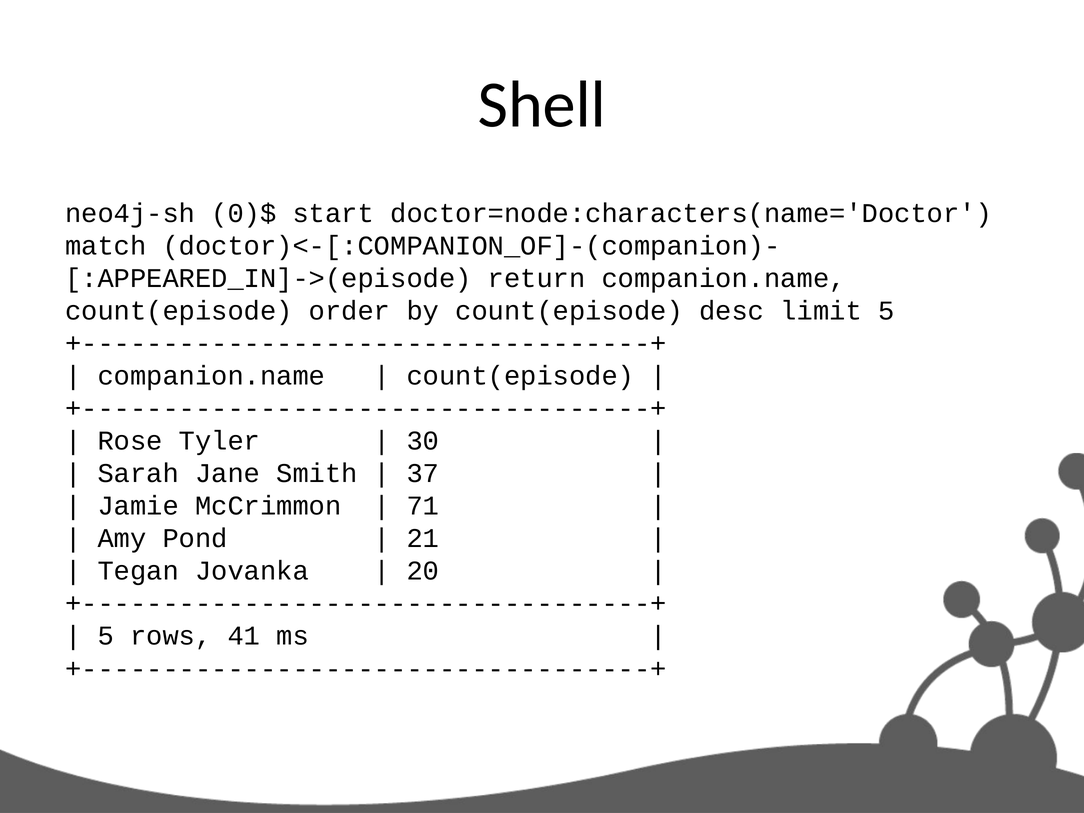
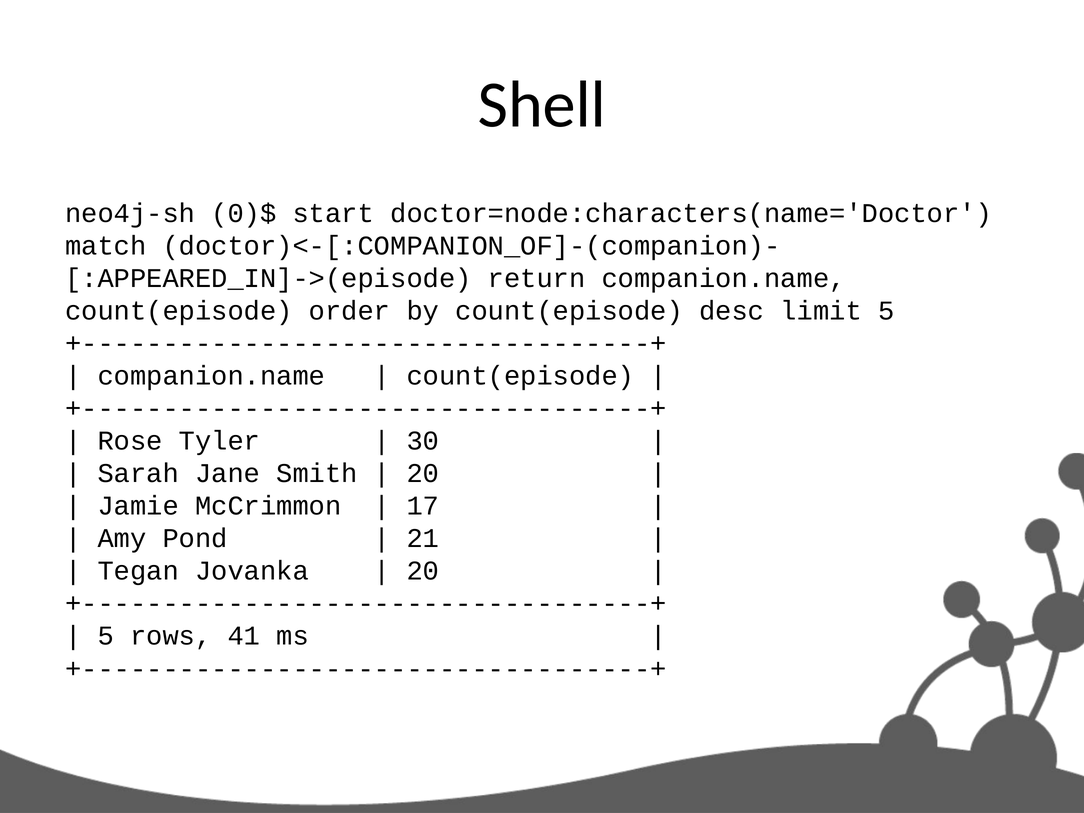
37 at (423, 473): 37 -> 20
71: 71 -> 17
